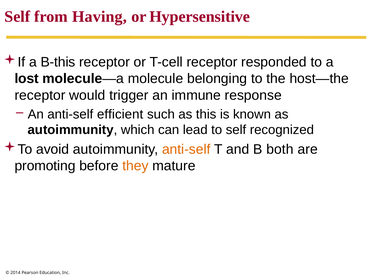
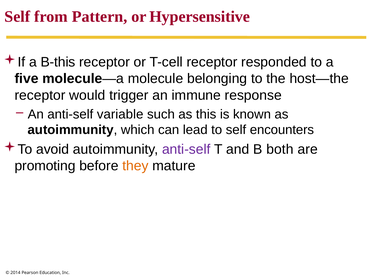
Having: Having -> Pattern
lost: lost -> five
efficient: efficient -> variable
recognized: recognized -> encounters
anti-self at (186, 150) colour: orange -> purple
